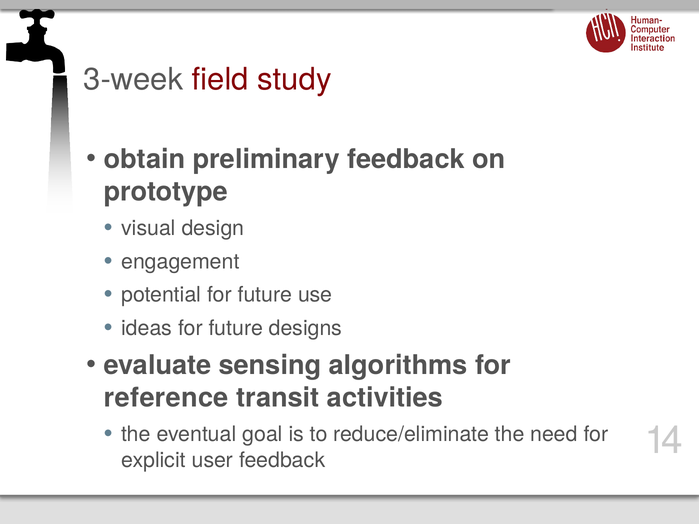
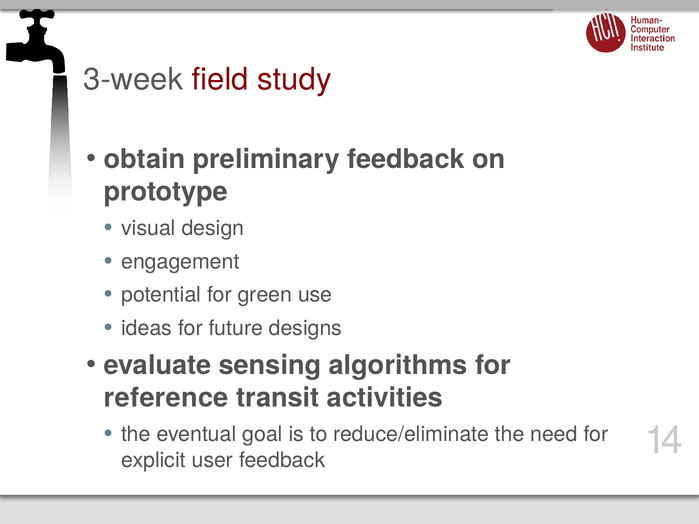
potential for future: future -> green
